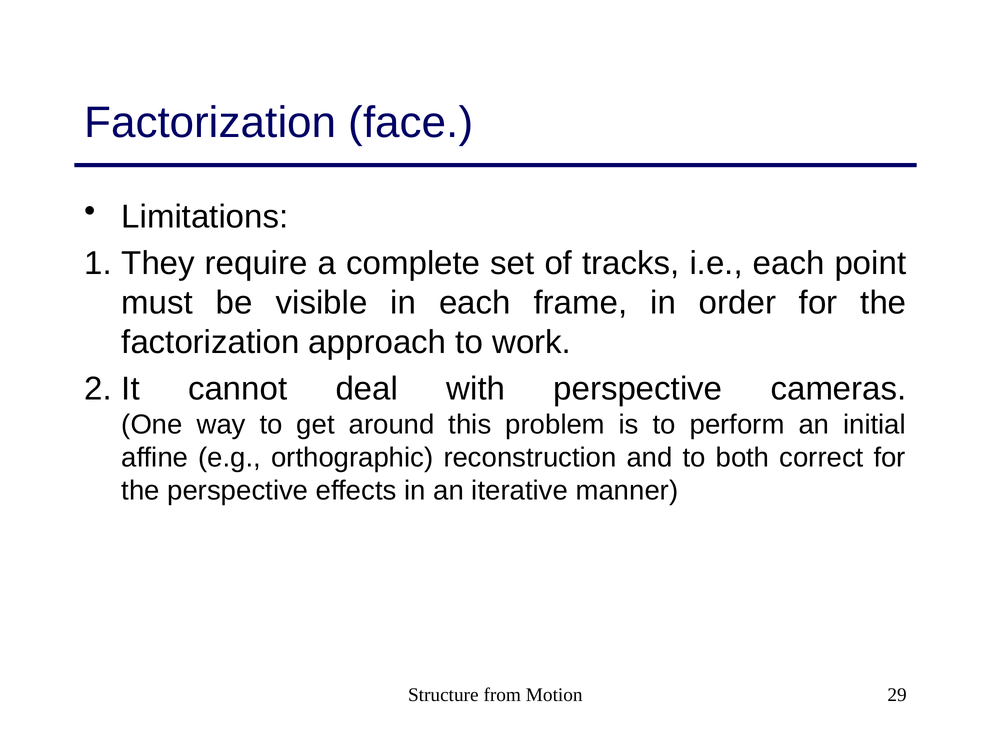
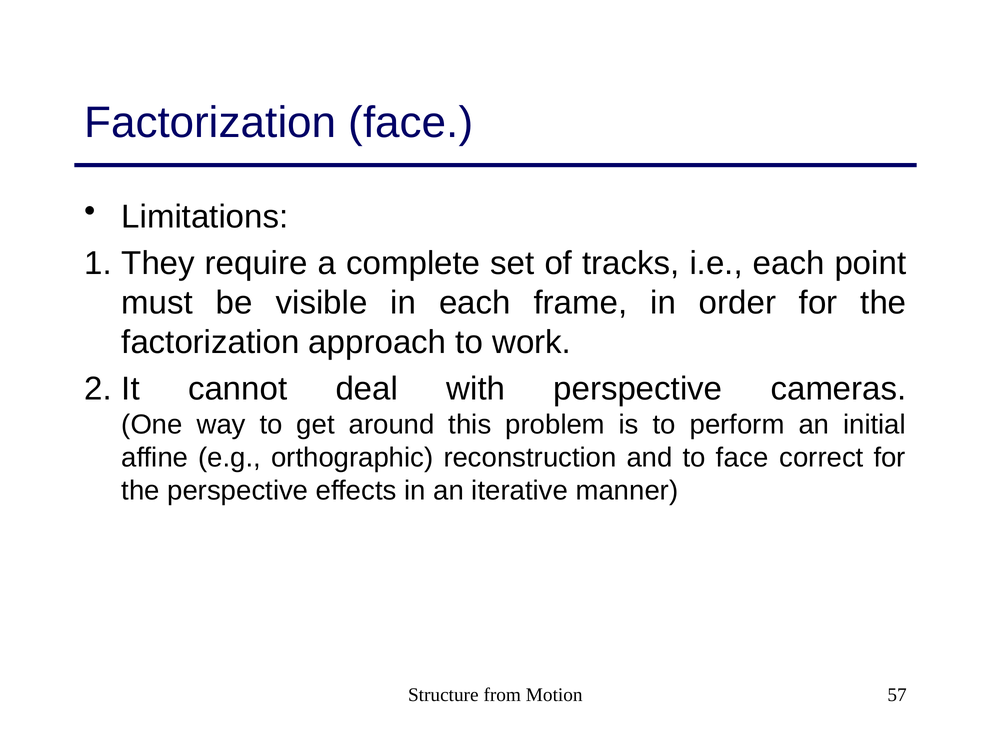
to both: both -> face
29: 29 -> 57
